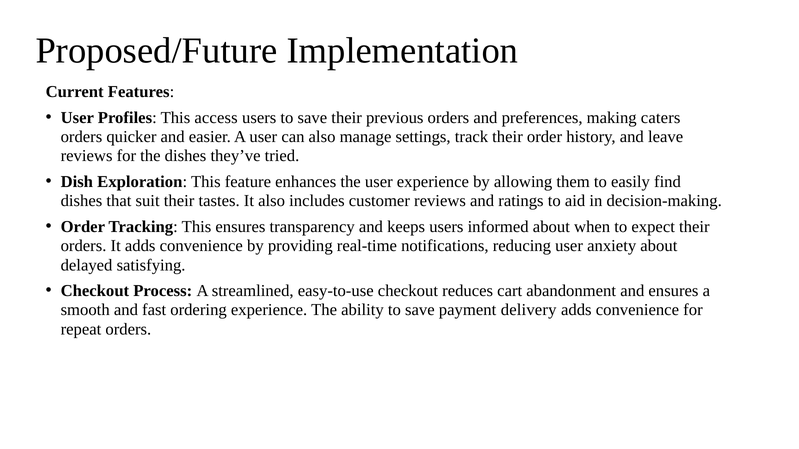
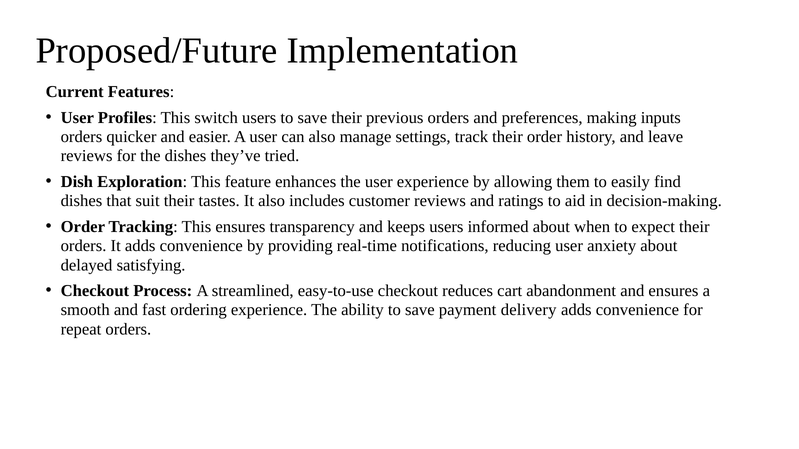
access: access -> switch
caters: caters -> inputs
